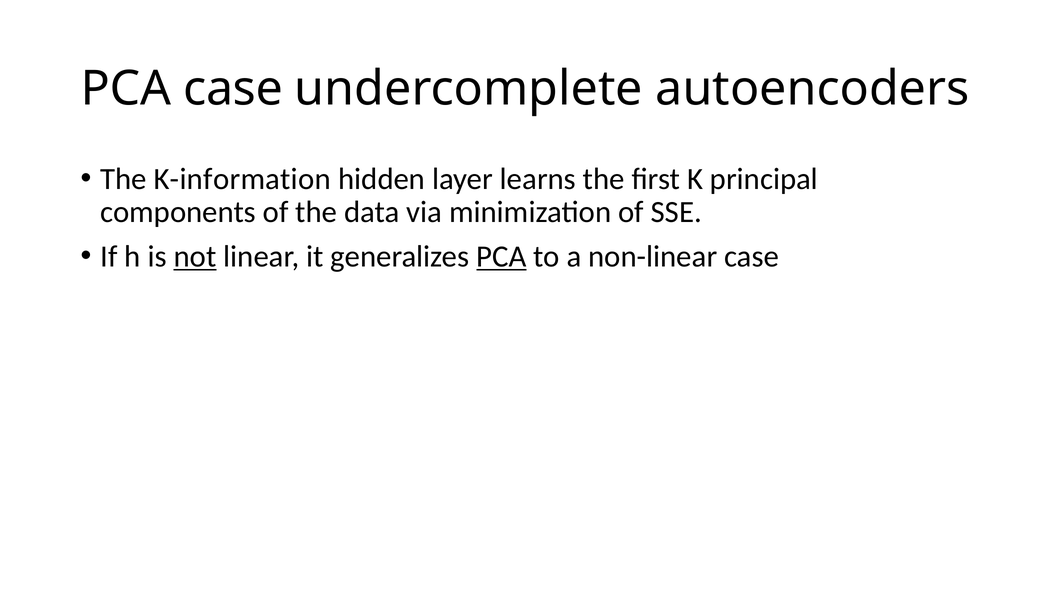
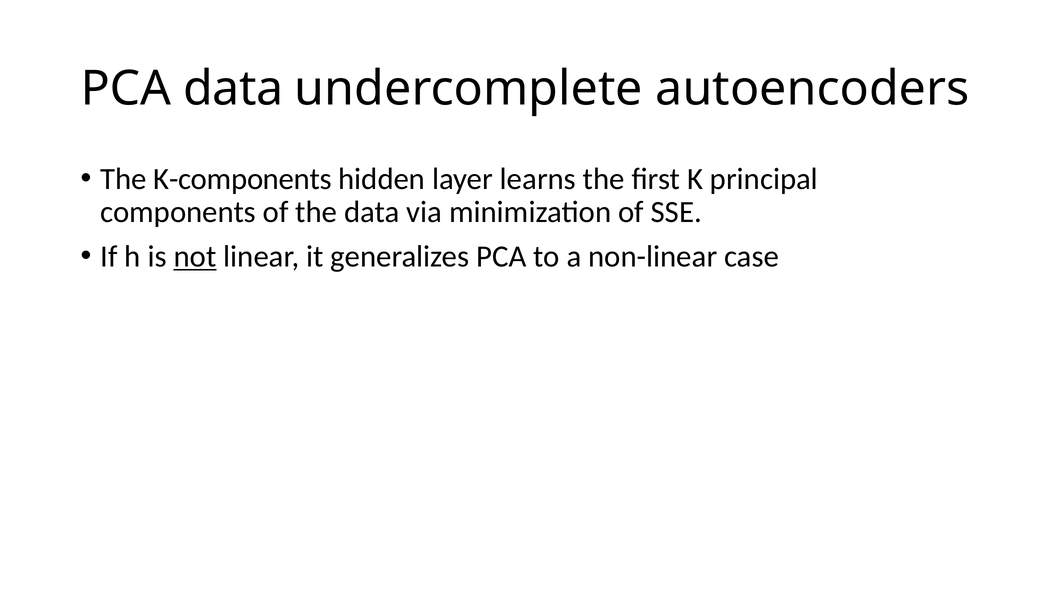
PCA case: case -> data
K-information: K-information -> K-components
PCA at (501, 256) underline: present -> none
